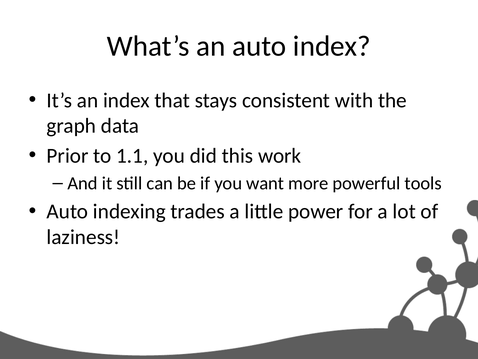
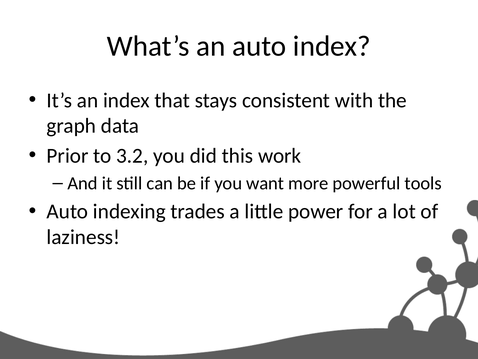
1.1: 1.1 -> 3.2
